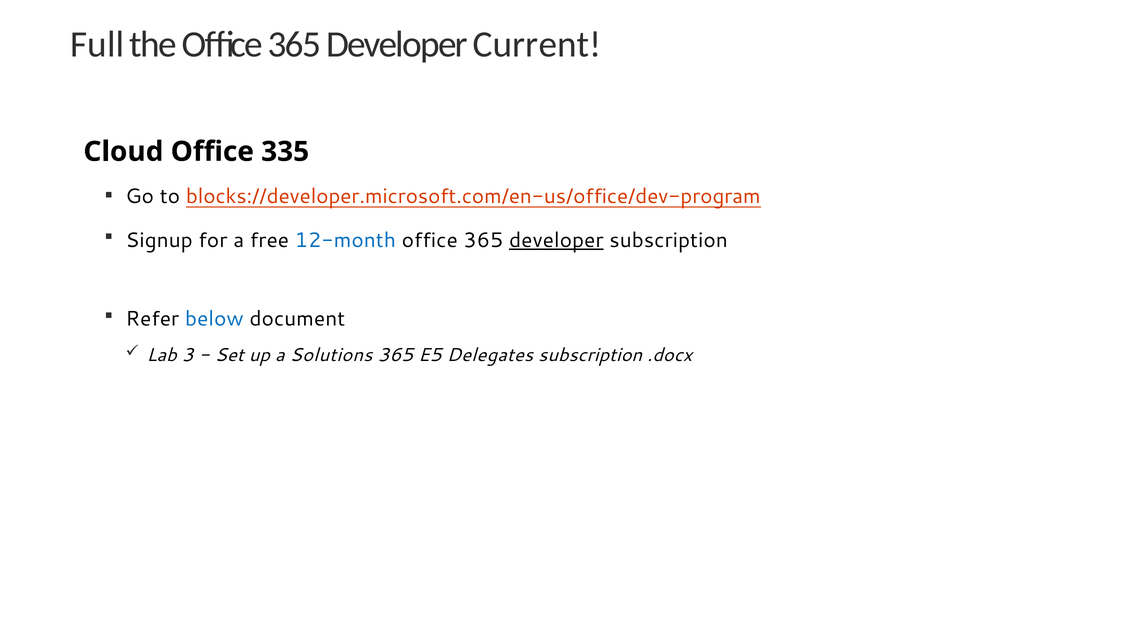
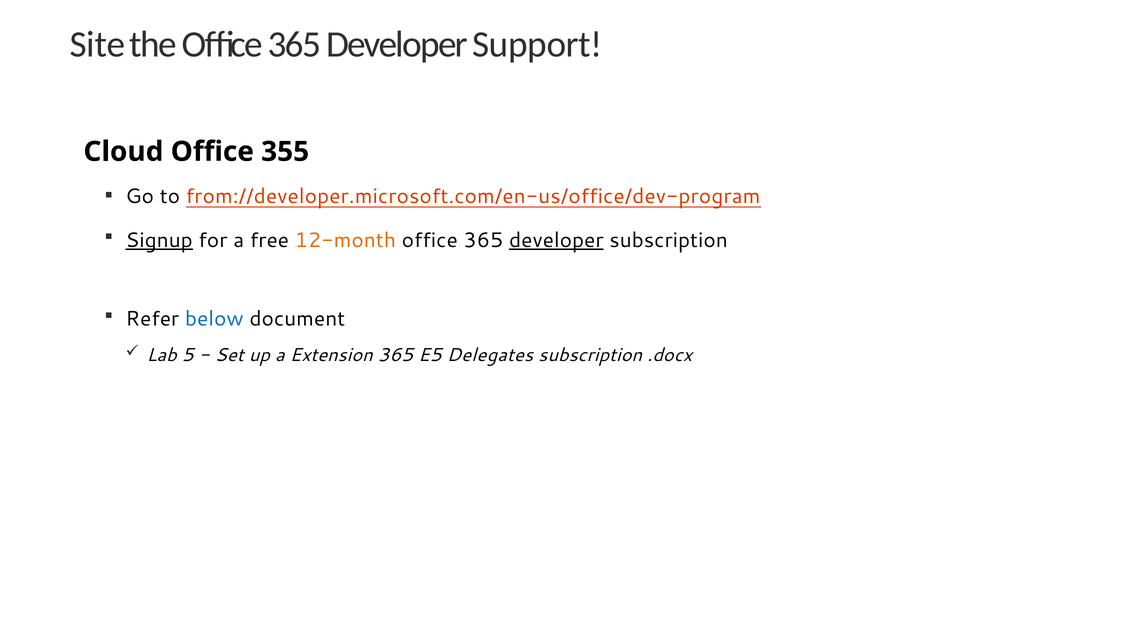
Full: Full -> Site
Current: Current -> Support
335: 335 -> 355
blocks://developer.microsoft.com/en-us/office/dev-program: blocks://developer.microsoft.com/en-us/office/dev-program -> from://developer.microsoft.com/en-us/office/dev-program
Signup underline: none -> present
12-month colour: blue -> orange
3: 3 -> 5
Solutions: Solutions -> Extension
